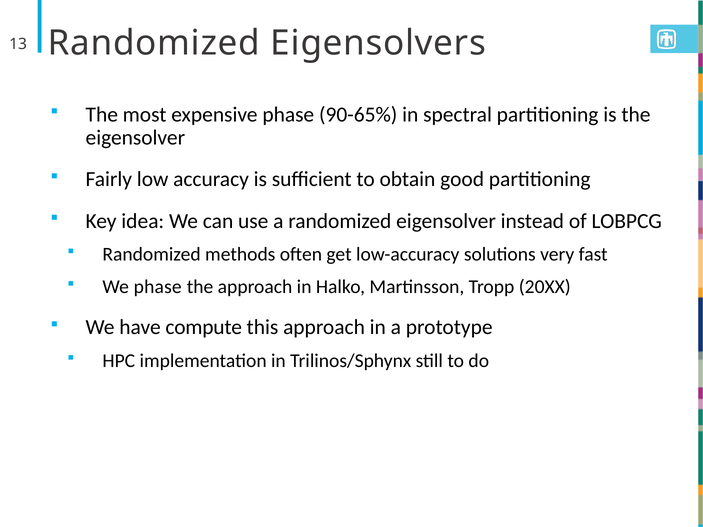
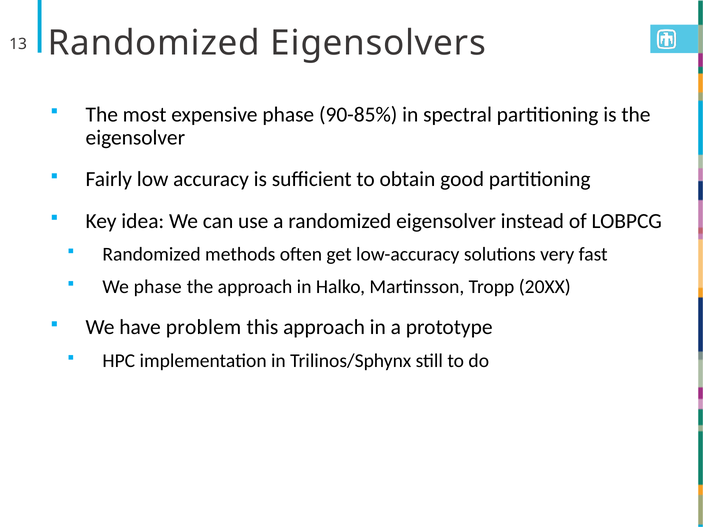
90-65%: 90-65% -> 90-85%
compute: compute -> problem
